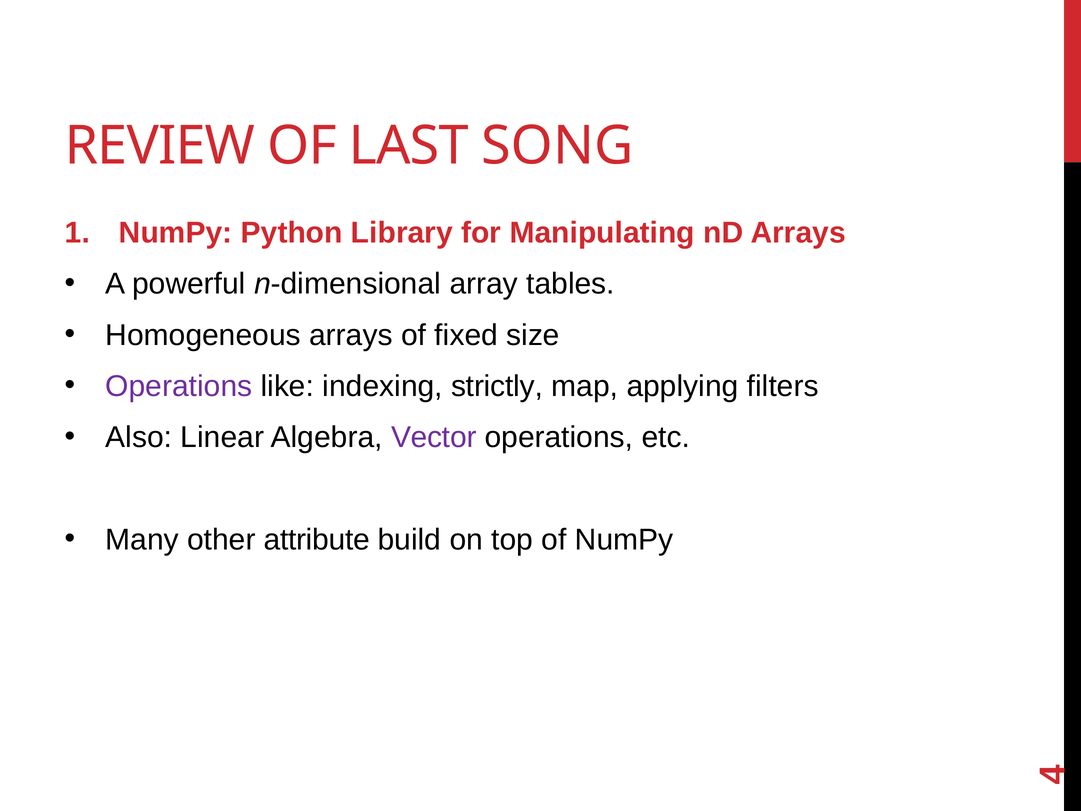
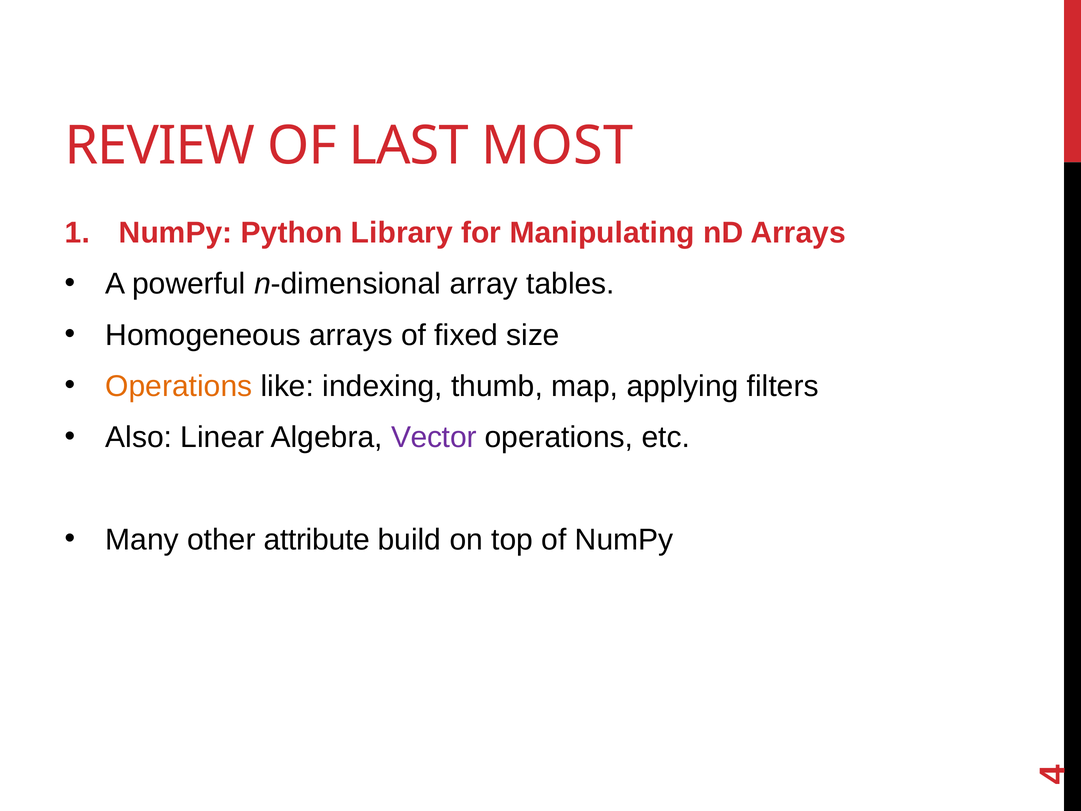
SONG: SONG -> MOST
Operations at (179, 386) colour: purple -> orange
strictly: strictly -> thumb
